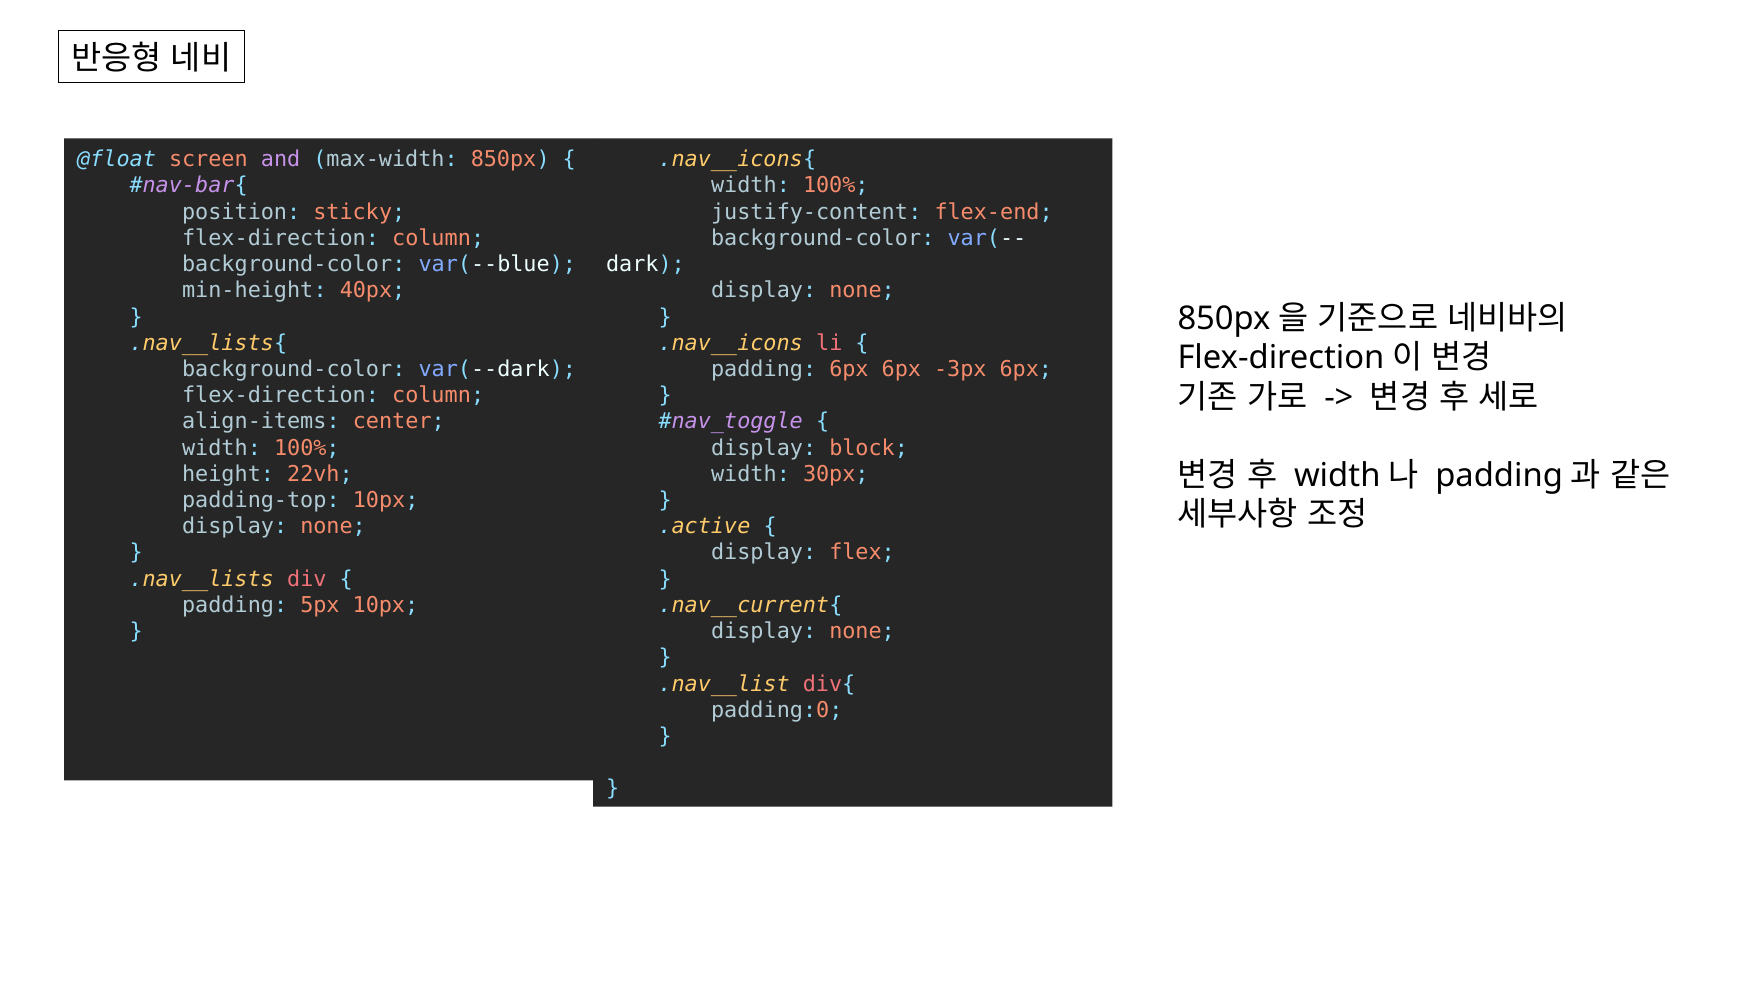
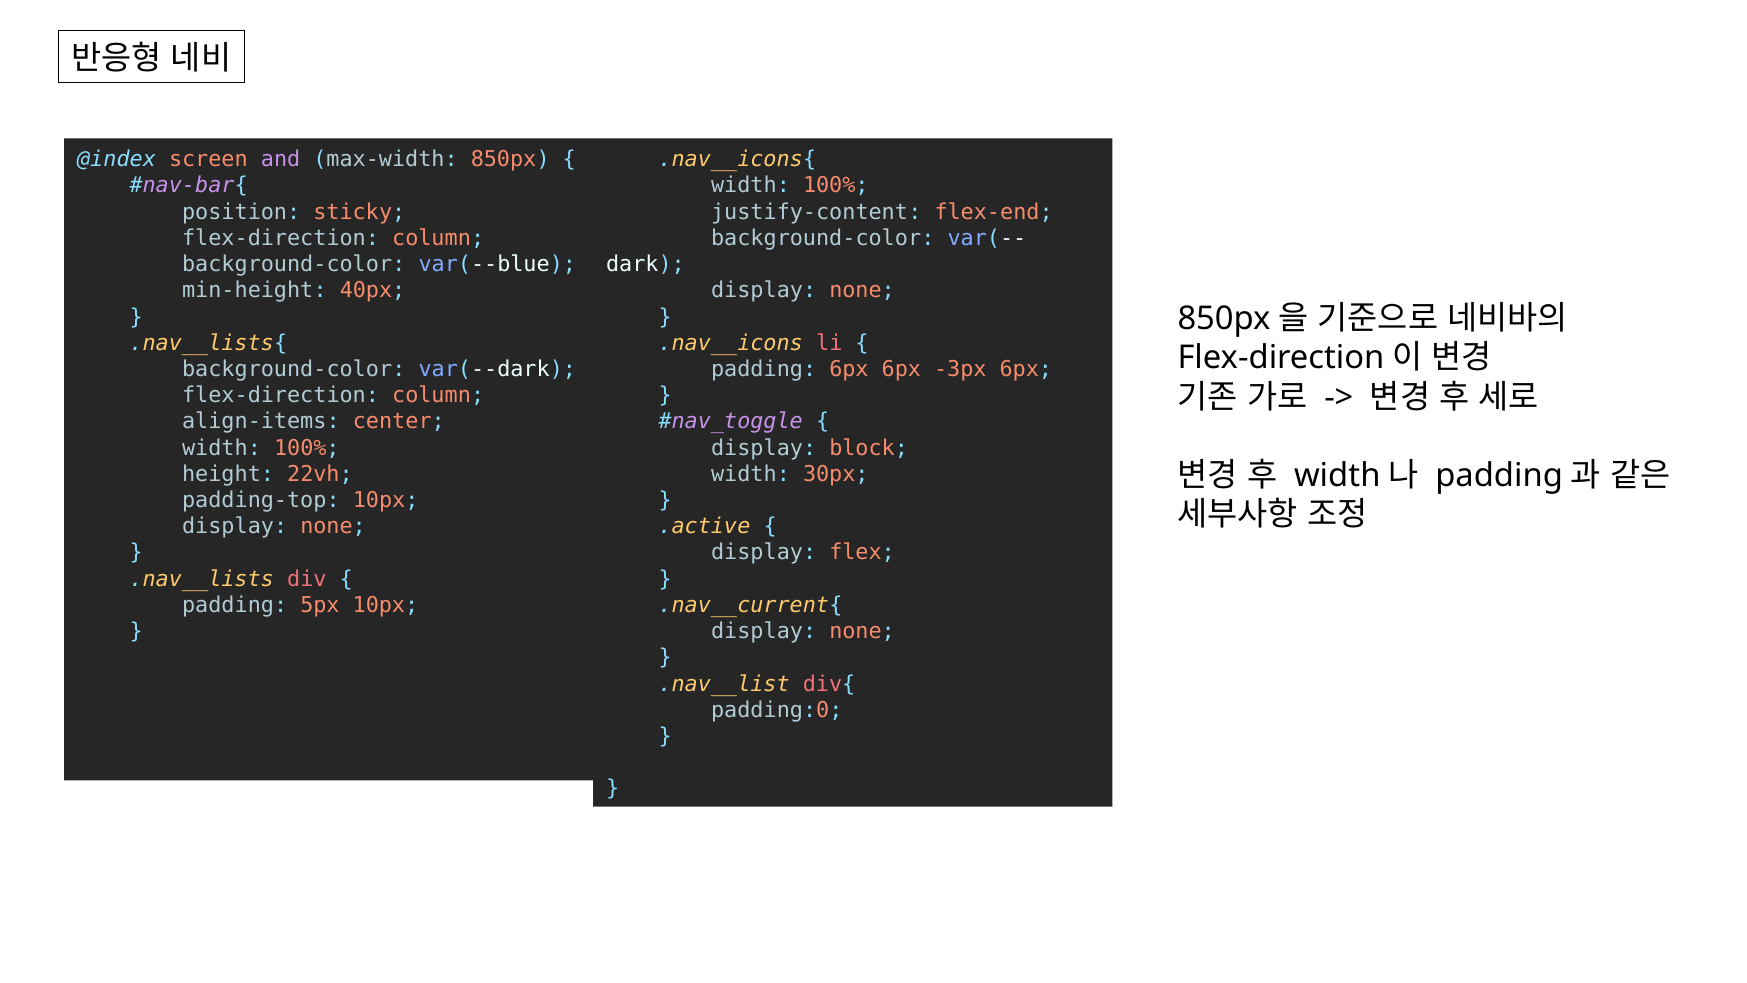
@float: @float -> @index
